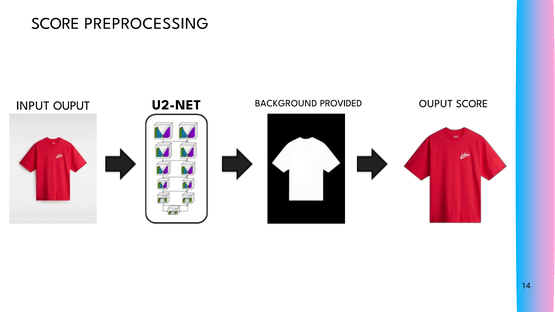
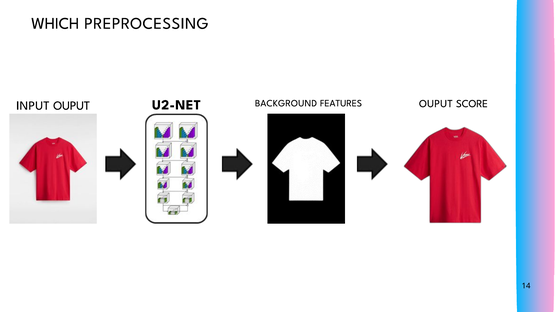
SCORE at (55, 23): SCORE -> WHICH
PROVIDED: PROVIDED -> FEATURES
